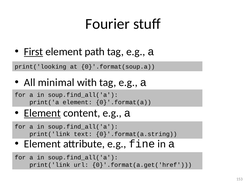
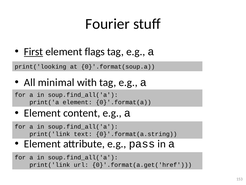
path: path -> flags
Element at (42, 113) underline: present -> none
fine: fine -> pass
